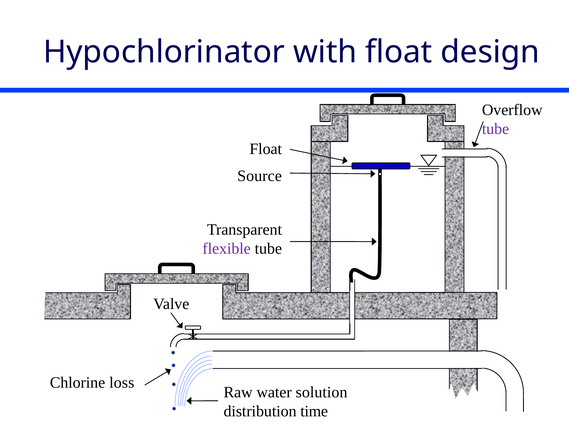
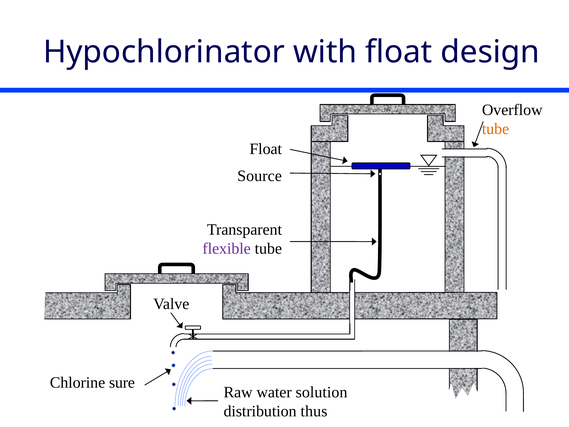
tube at (496, 129) colour: purple -> orange
loss: loss -> sure
time: time -> thus
